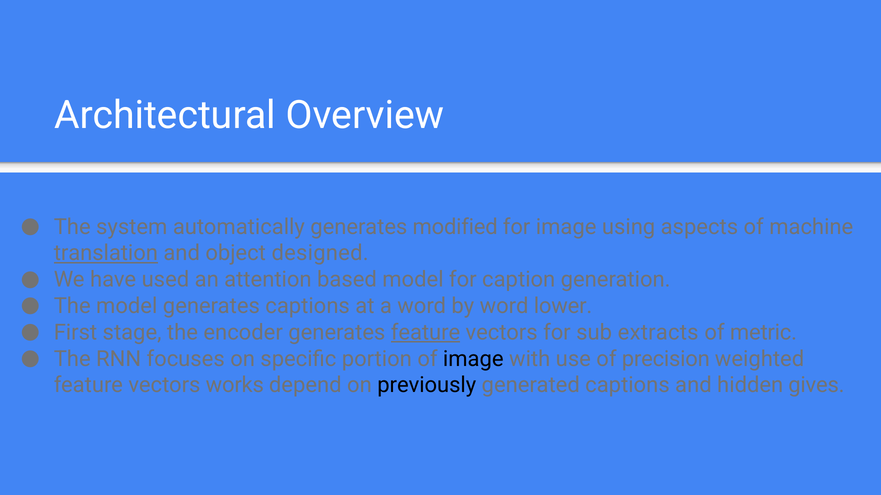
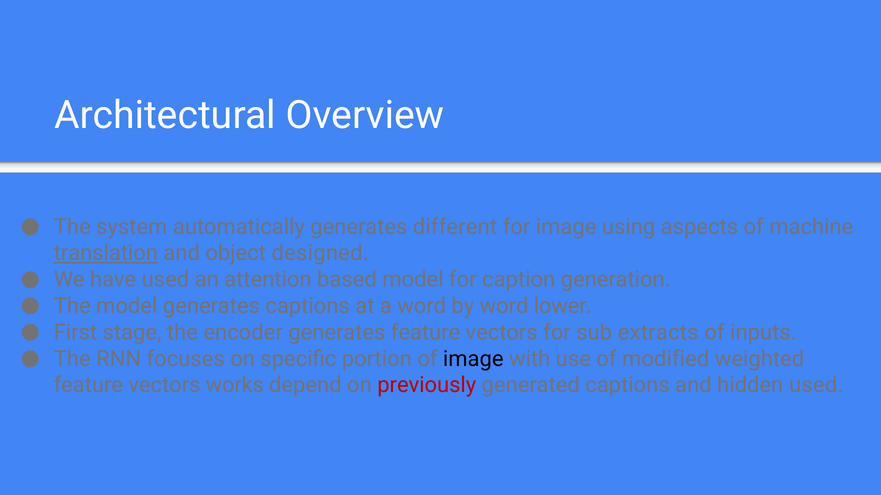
modified: modified -> different
feature at (426, 333) underline: present -> none
metric: metric -> inputs
precision: precision -> modified
previously colour: black -> red
hidden gives: gives -> used
